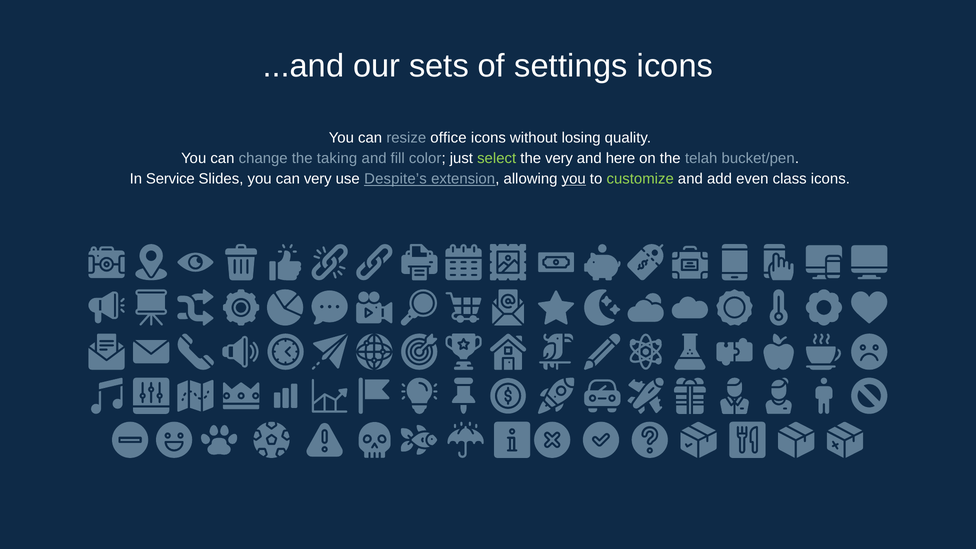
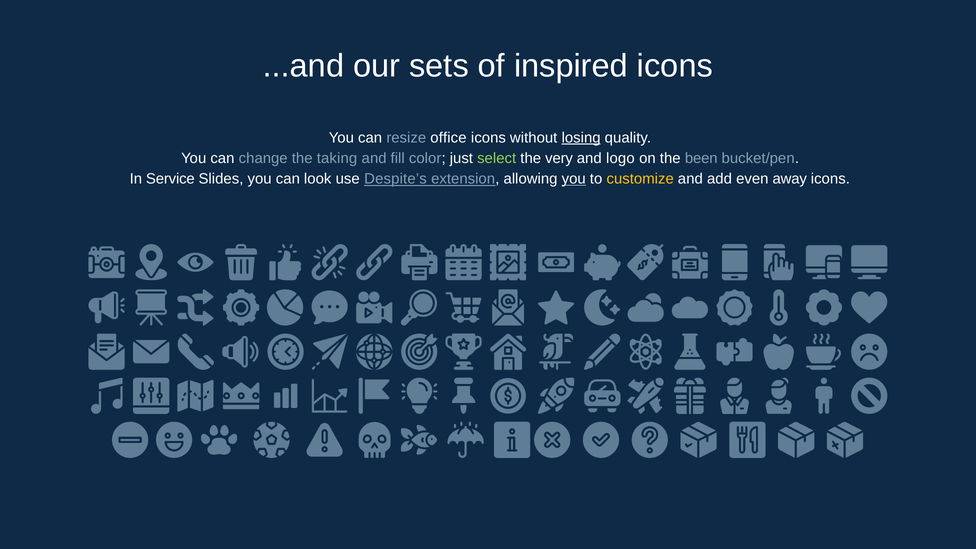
settings: settings -> inspired
losing underline: none -> present
here: here -> logo
telah: telah -> been
can very: very -> look
customize colour: light green -> yellow
class: class -> away
